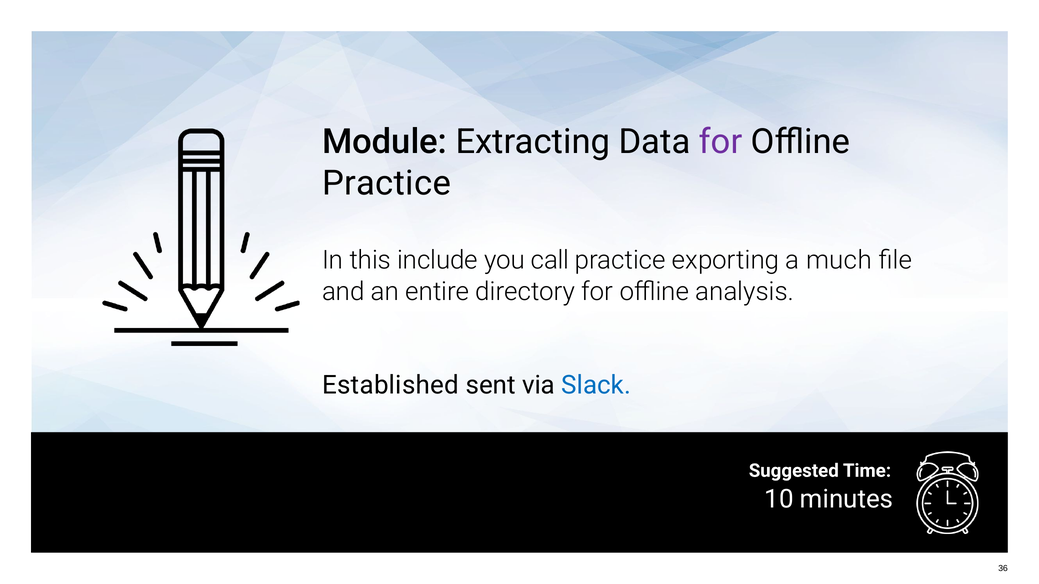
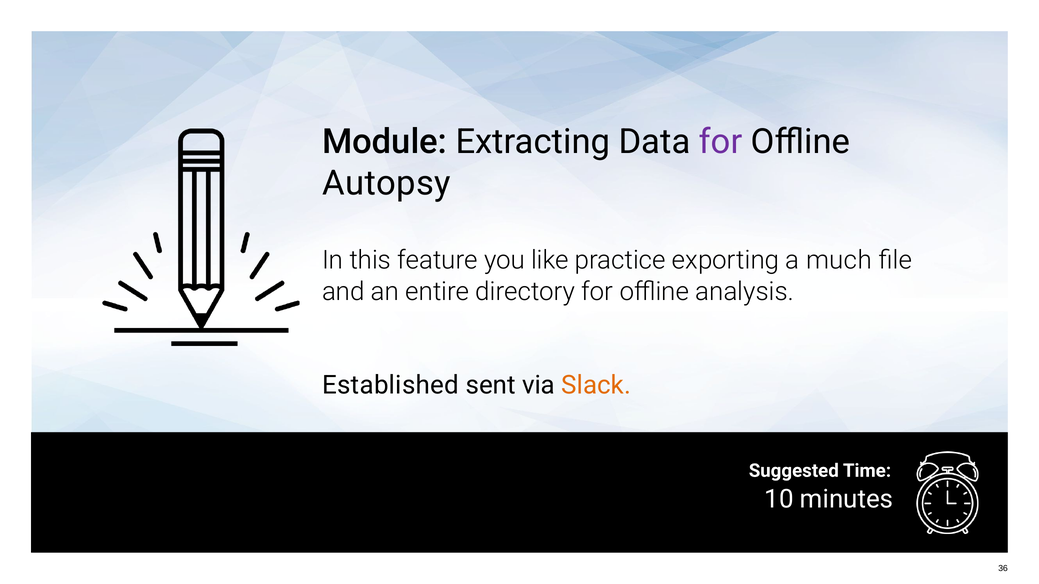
Practice at (387, 183): Practice -> Autopsy
include: include -> feature
call: call -> like
Slack colour: blue -> orange
